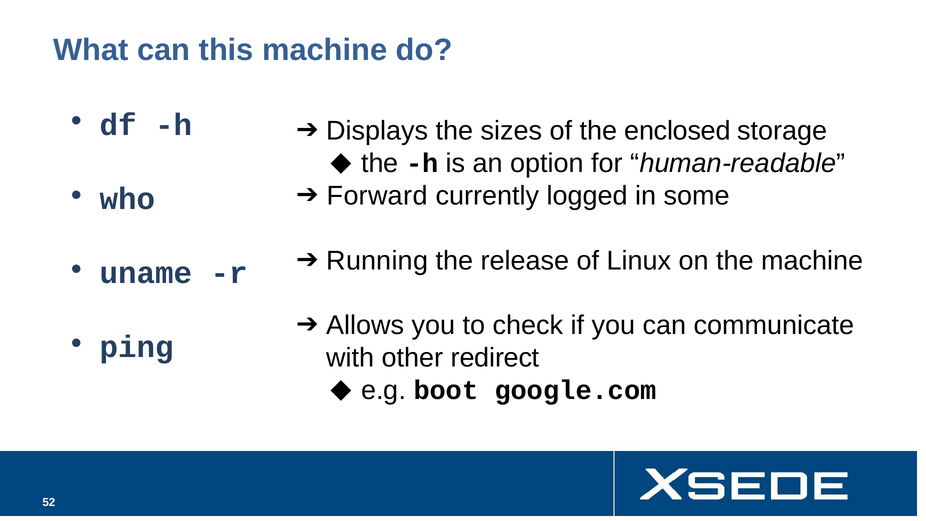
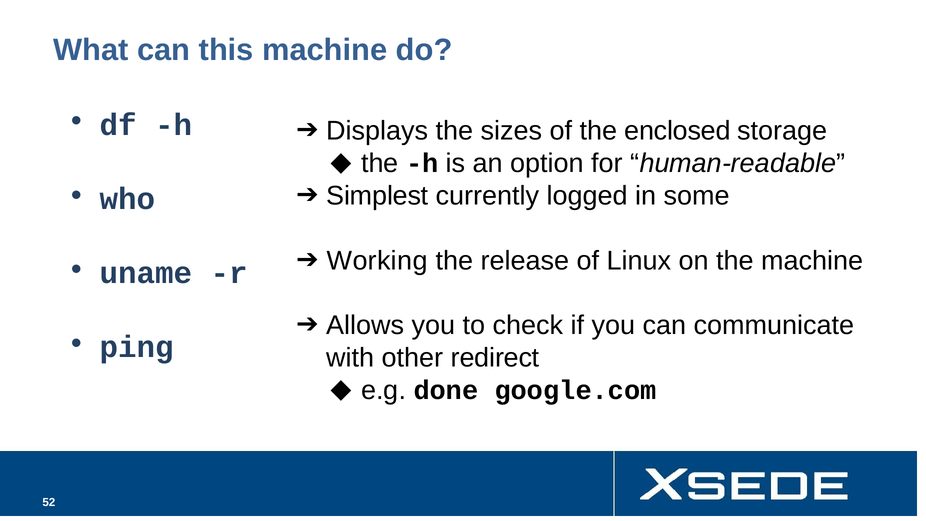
Forward: Forward -> Simplest
Running: Running -> Working
boot: boot -> done
